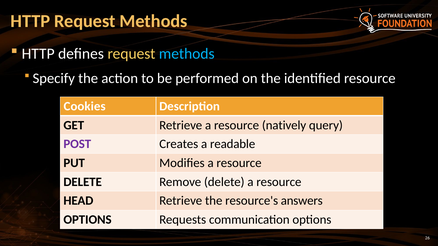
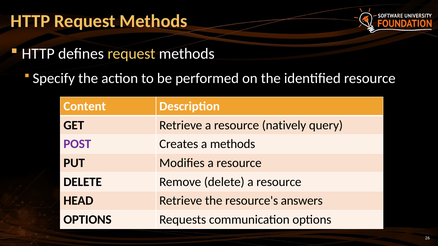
methods at (187, 54) colour: light blue -> white
Cookies: Cookies -> Content
a readable: readable -> methods
